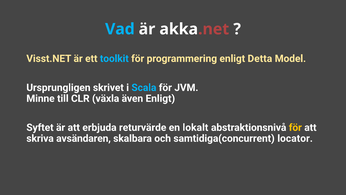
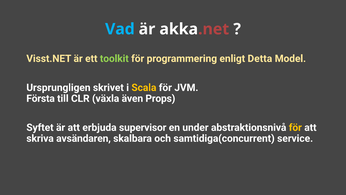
toolkit colour: light blue -> light green
Scala colour: light blue -> yellow
Minne: Minne -> Första
även Enligt: Enligt -> Props
returvärde: returvärde -> supervisor
lokalt: lokalt -> under
locator: locator -> service
